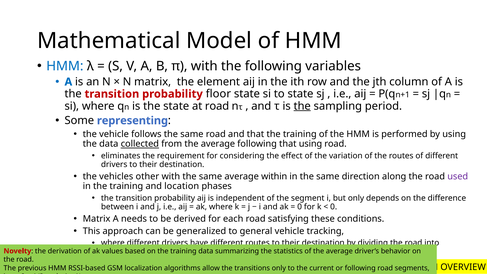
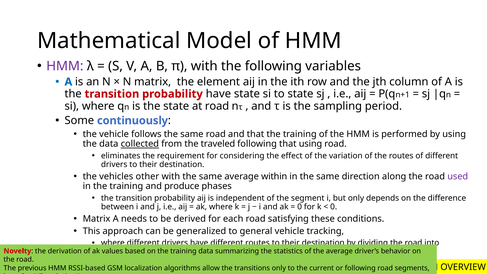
HMM at (65, 66) colour: blue -> purple
probability floor: floor -> have
the at (302, 106) underline: present -> none
representing: representing -> continuously
from the average: average -> traveled
location: location -> produce
